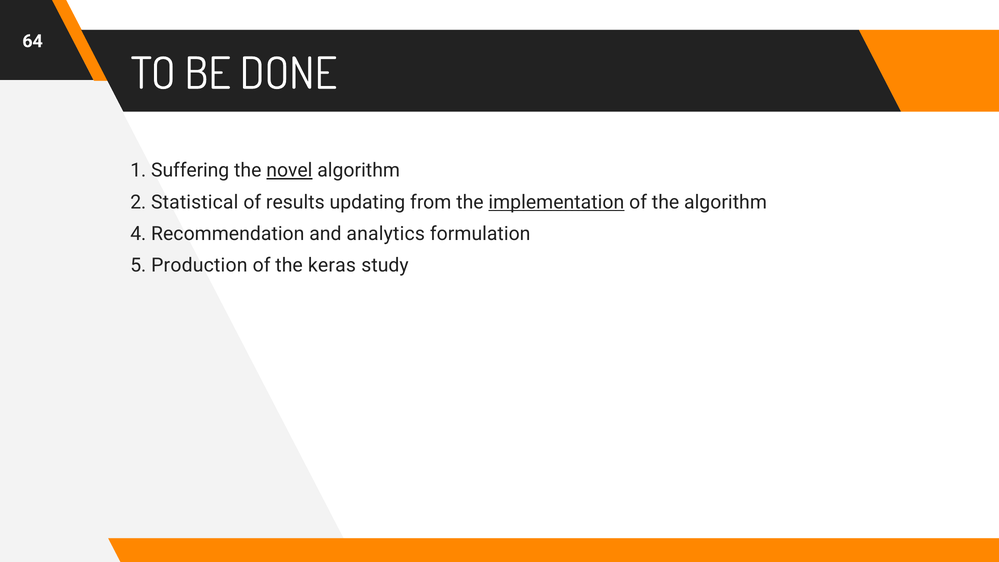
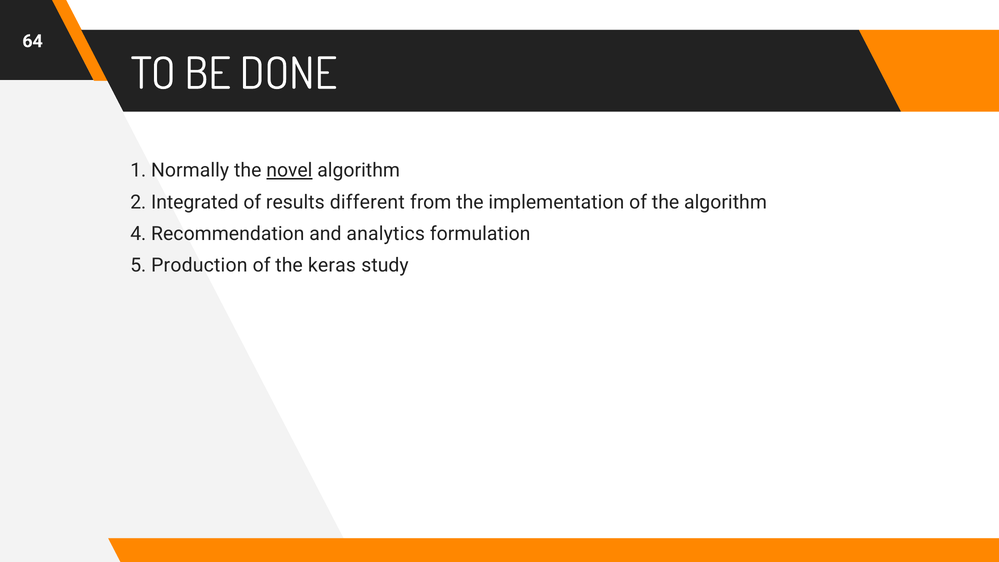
Suffering: Suffering -> Normally
Statistical: Statistical -> Integrated
updating: updating -> different
implementation underline: present -> none
